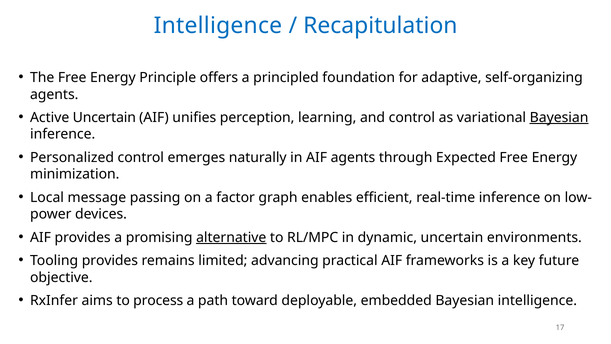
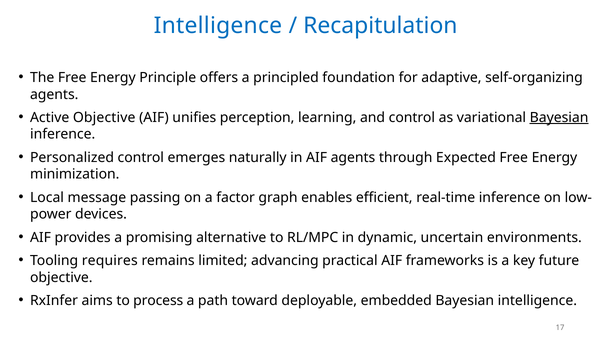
Active Uncertain: Uncertain -> Objective
alternative underline: present -> none
Tooling provides: provides -> requires
